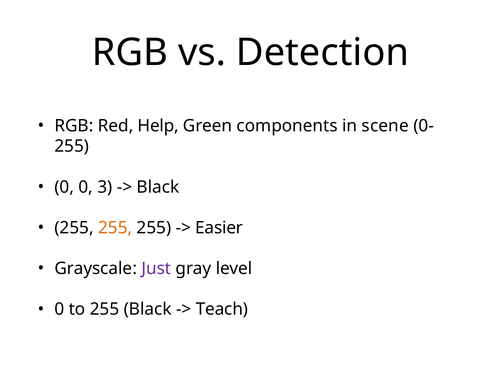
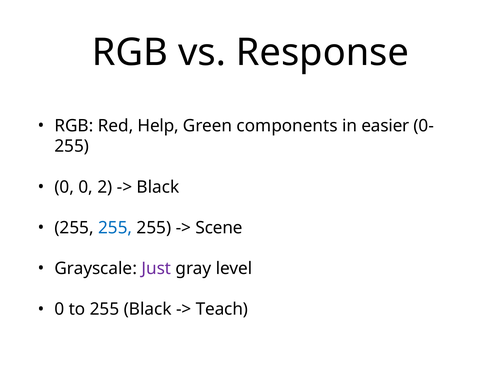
Detection: Detection -> Response
scene: scene -> easier
3: 3 -> 2
255 at (115, 228) colour: orange -> blue
Easier: Easier -> Scene
